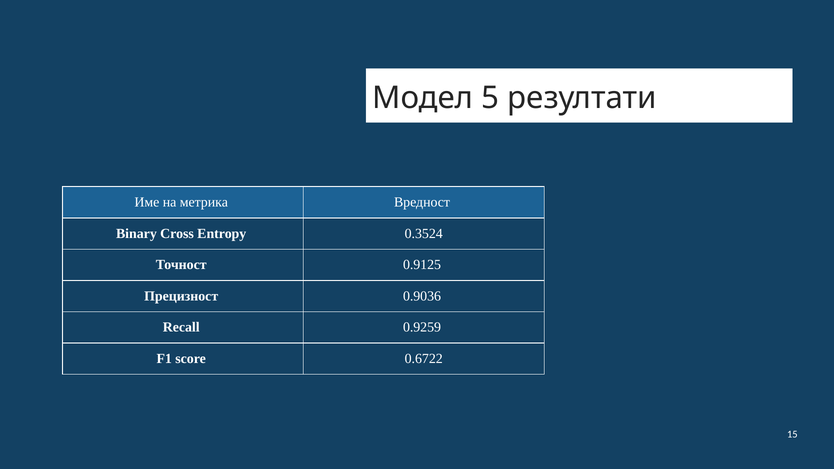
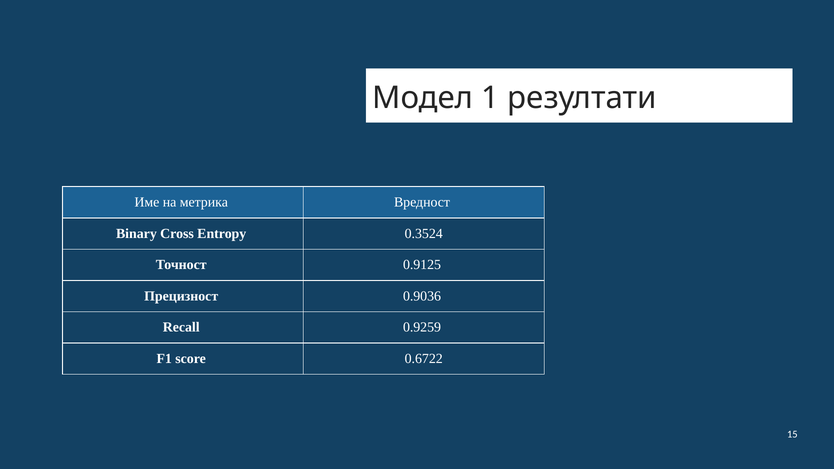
5: 5 -> 1
